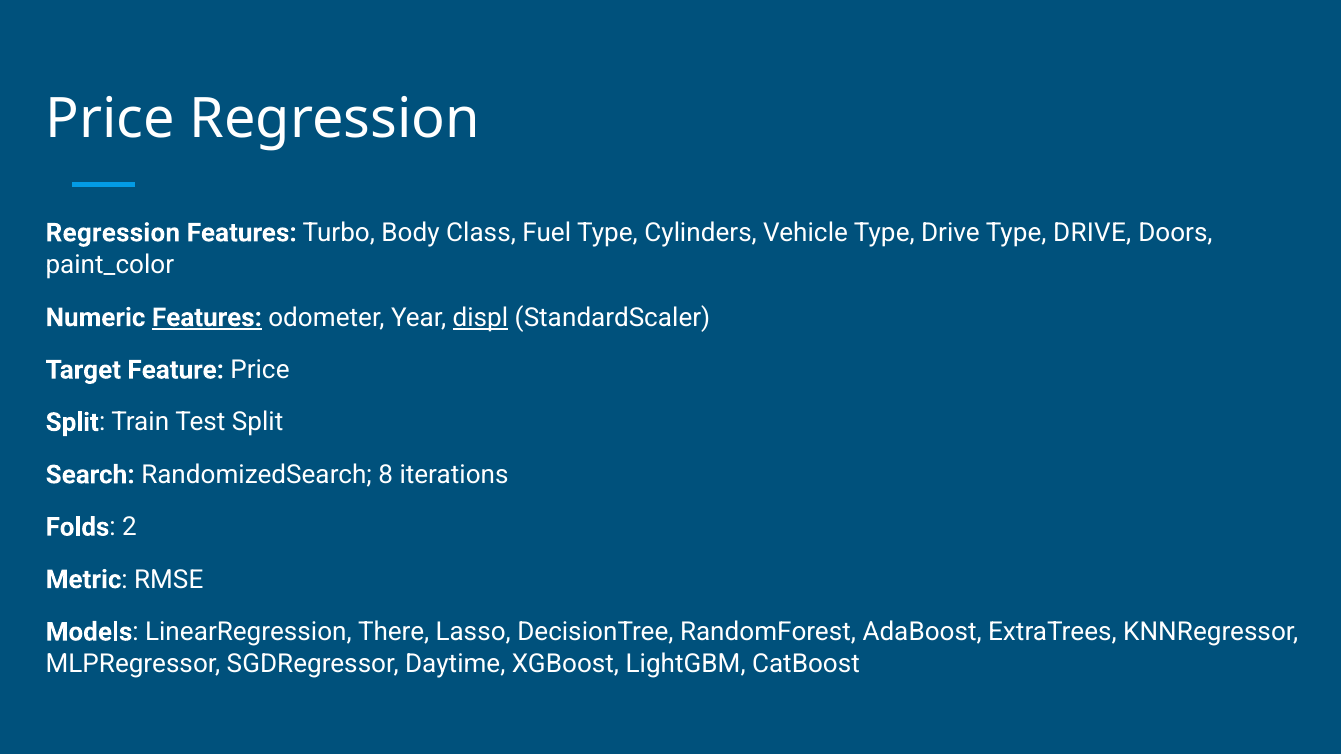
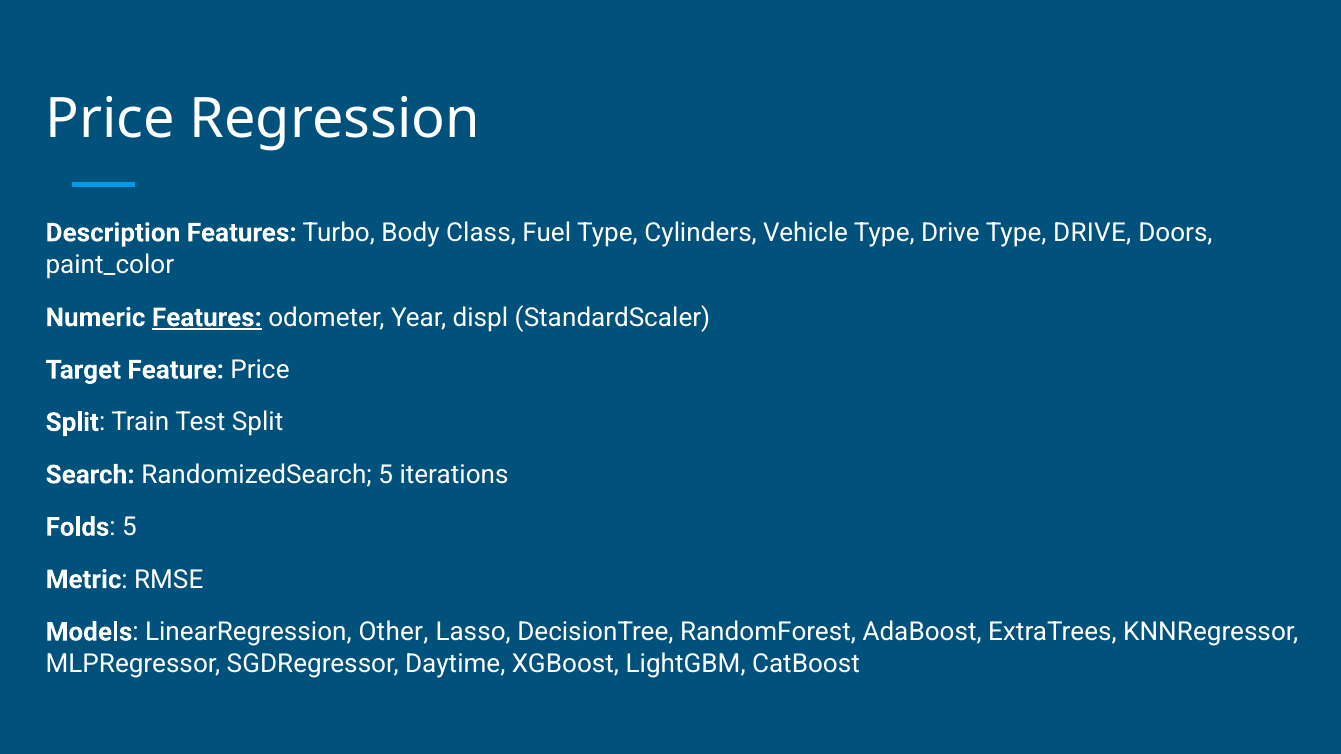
Regression at (113, 233): Regression -> Description
displ underline: present -> none
RandomizedSearch 8: 8 -> 5
Folds 2: 2 -> 5
There: There -> Other
